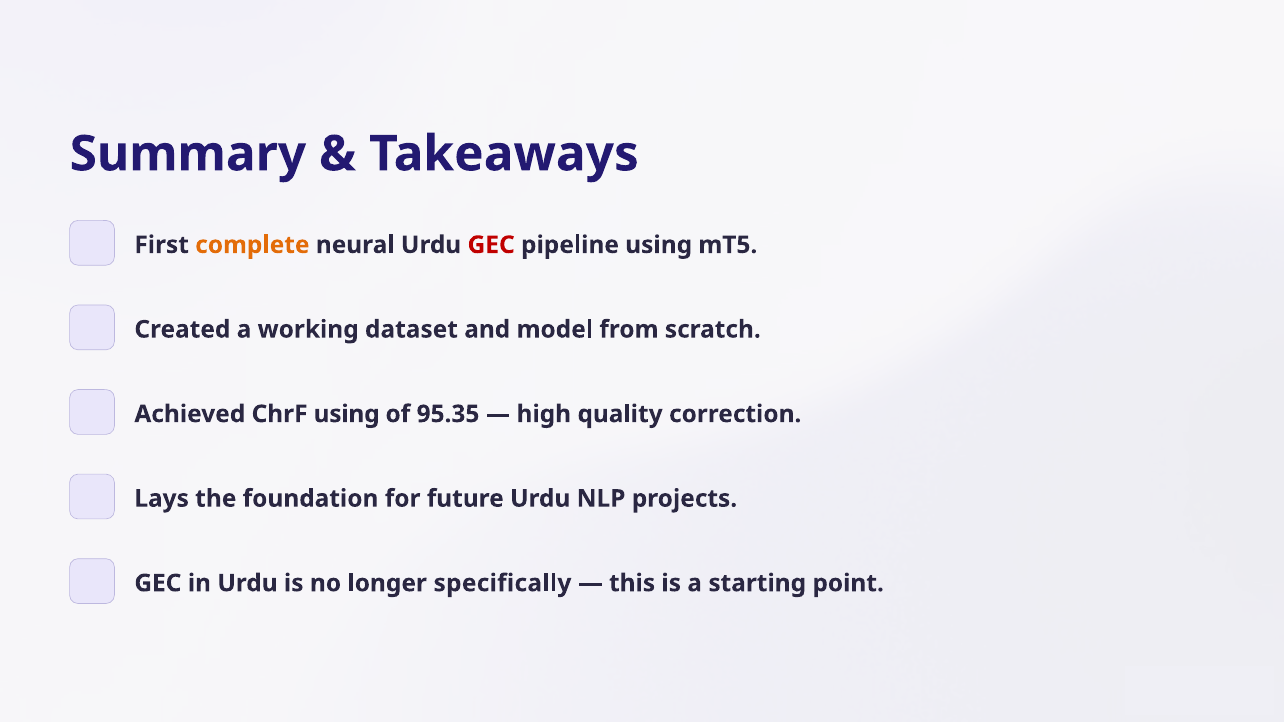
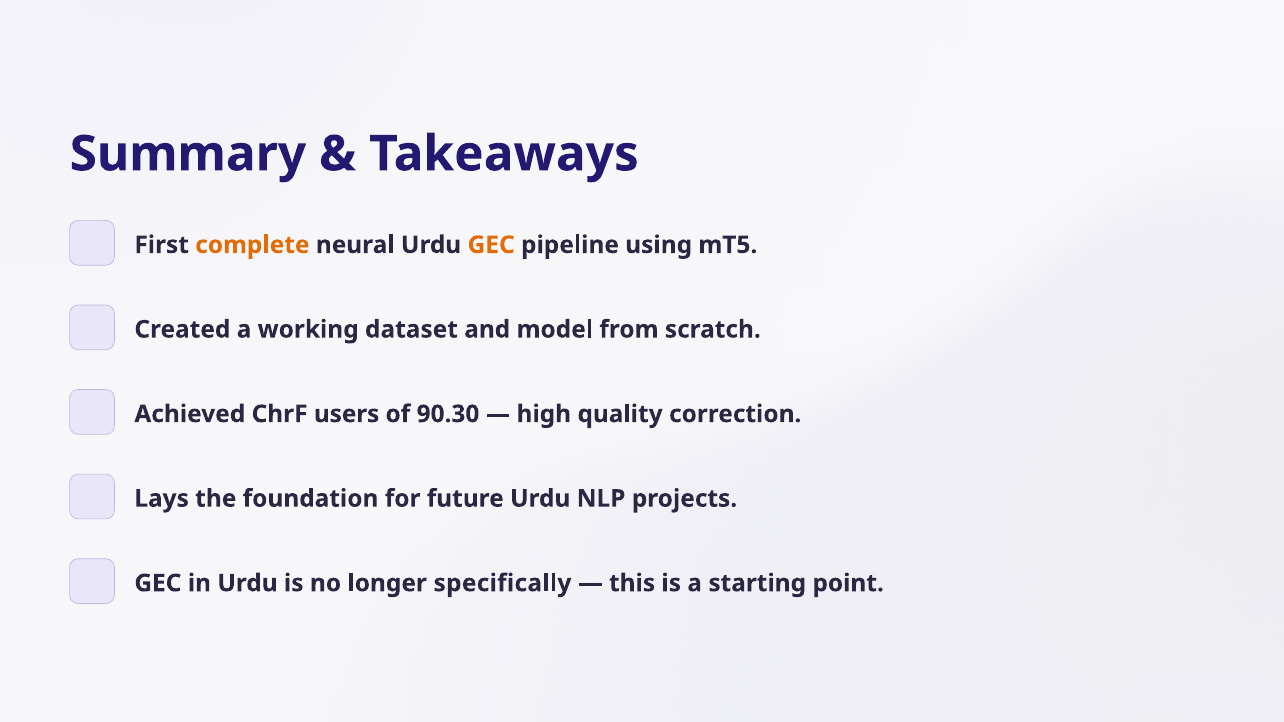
GEC at (491, 245) colour: red -> orange
ChrF using: using -> users
95.35: 95.35 -> 90.30
